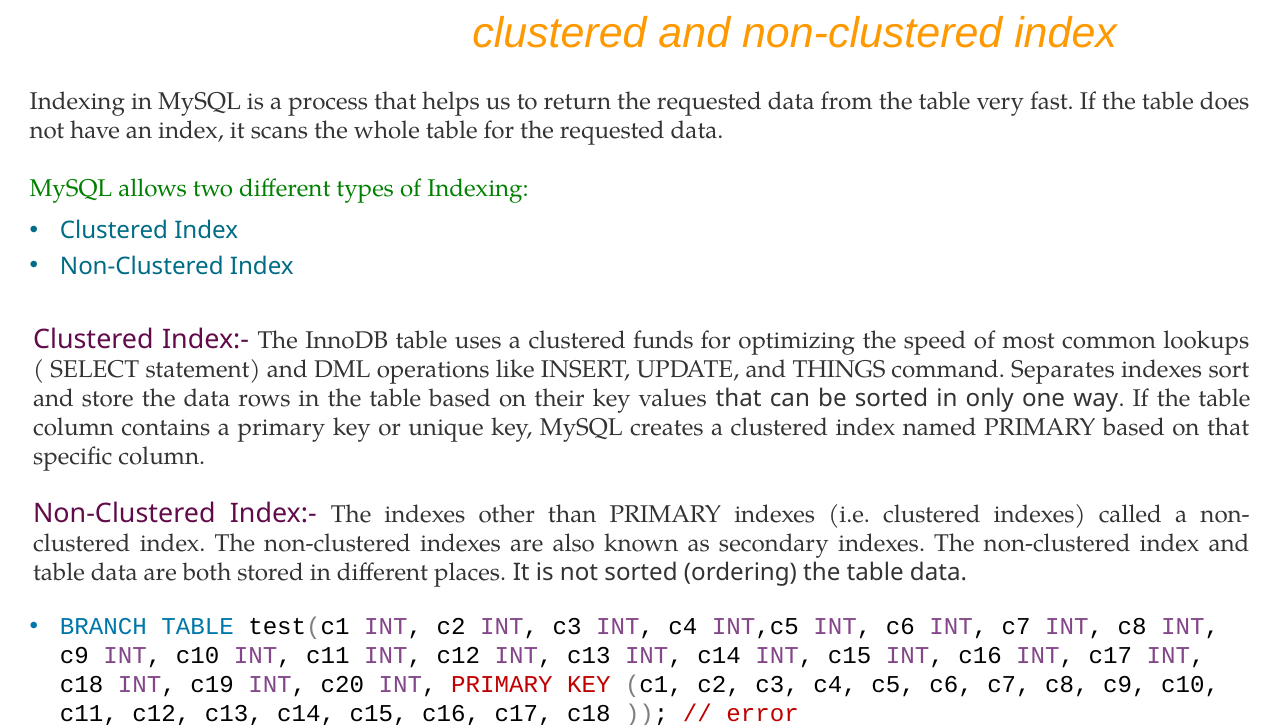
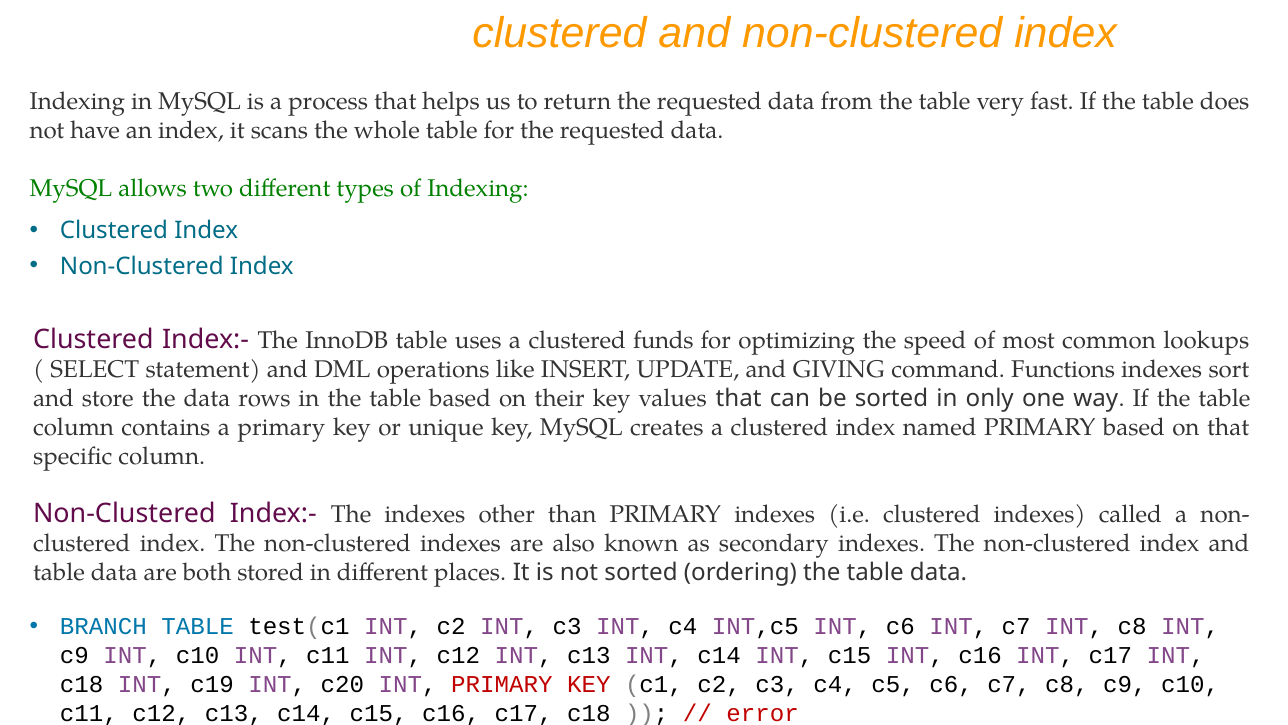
THINGS: THINGS -> GIVING
Separates: Separates -> Functions
